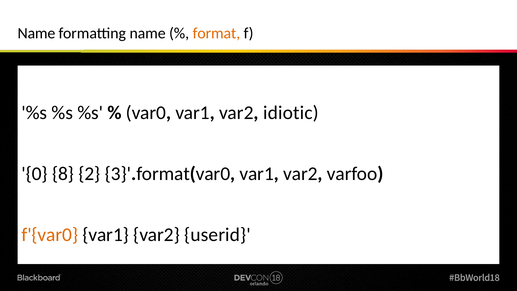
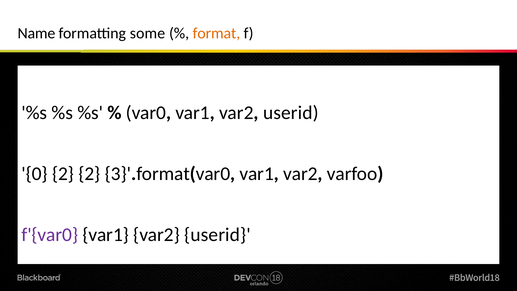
formatting name: name -> some
var0 var1 var2 idiotic: idiotic -> userid
0 8: 8 -> 2
f'{var0 colour: orange -> purple
